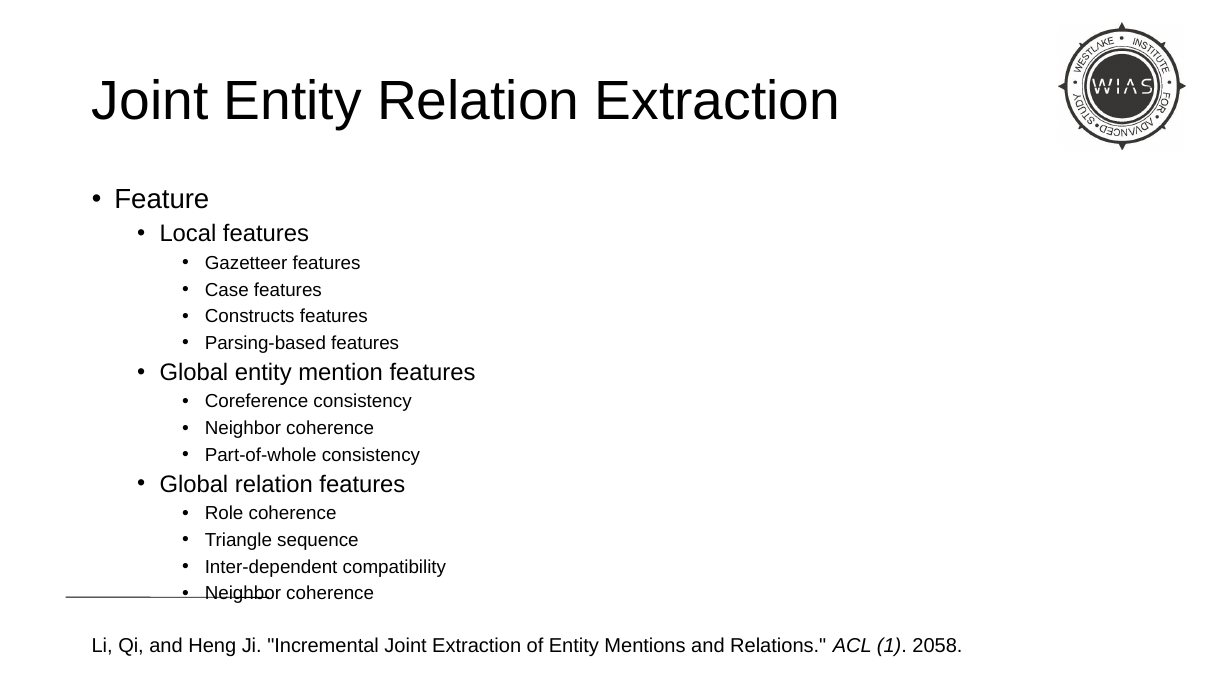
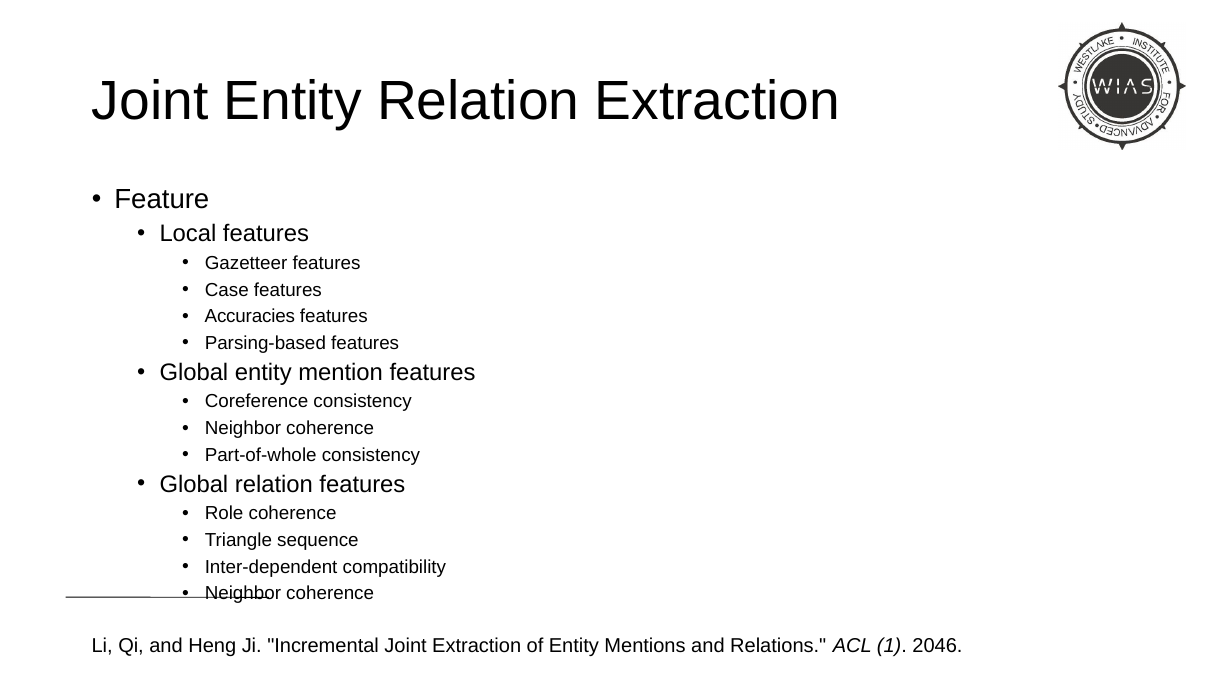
Constructs: Constructs -> Accuracies
2058: 2058 -> 2046
